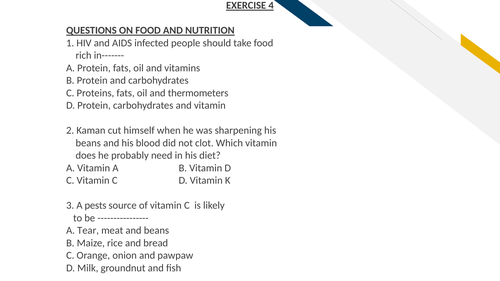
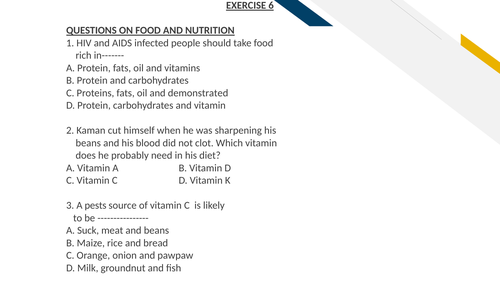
4: 4 -> 6
thermometers: thermometers -> demonstrated
Tear: Tear -> Suck
